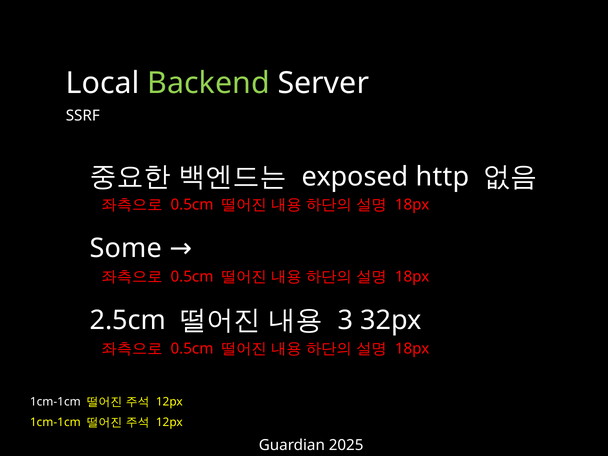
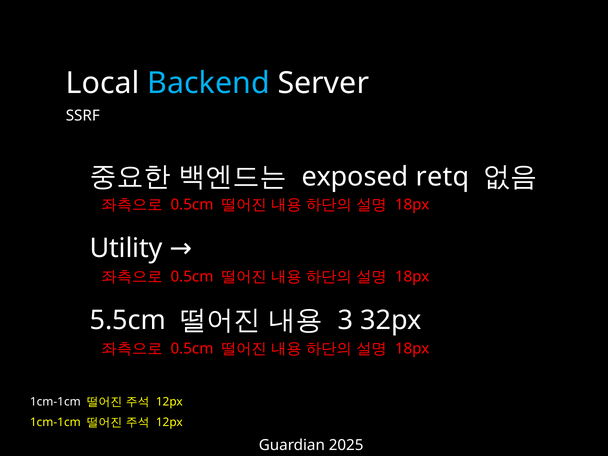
Backend colour: light green -> light blue
http: http -> retq
Some: Some -> Utility
2.5cm: 2.5cm -> 5.5cm
